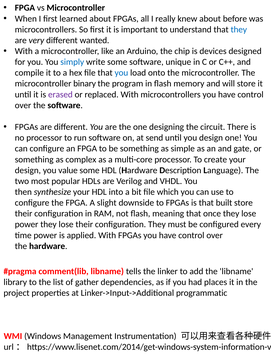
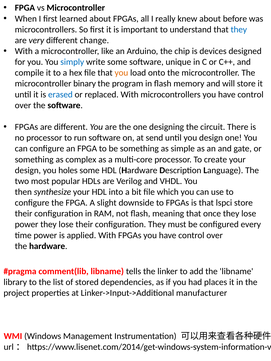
wanted: wanted -> change
you at (121, 73) colour: blue -> orange
erased colour: purple -> blue
value: value -> holes
built: built -> lspci
gather: gather -> stored
programmatic: programmatic -> manufacturer
